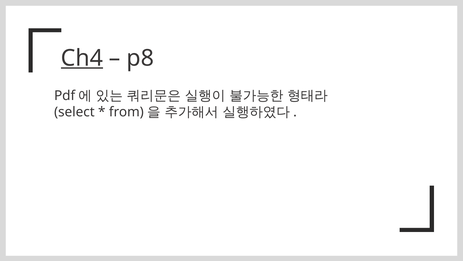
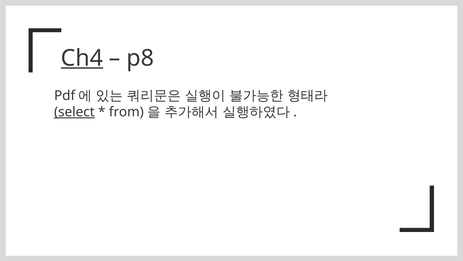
select underline: none -> present
